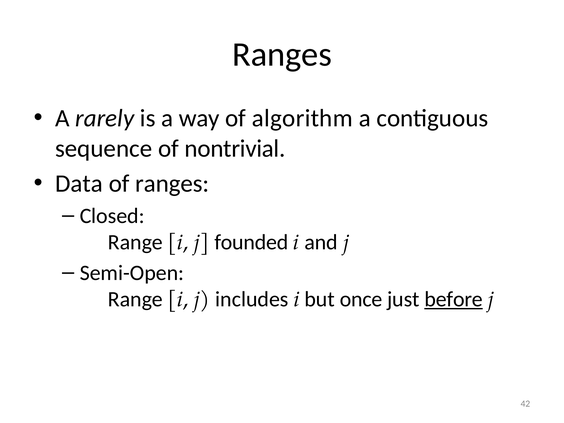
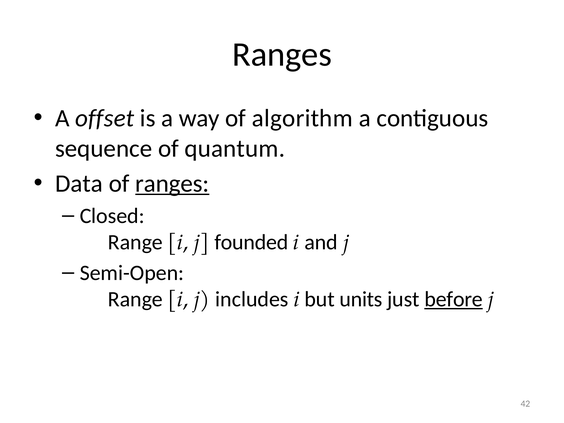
rarely: rarely -> offset
nontrivial: nontrivial -> quantum
ranges at (172, 184) underline: none -> present
once: once -> units
